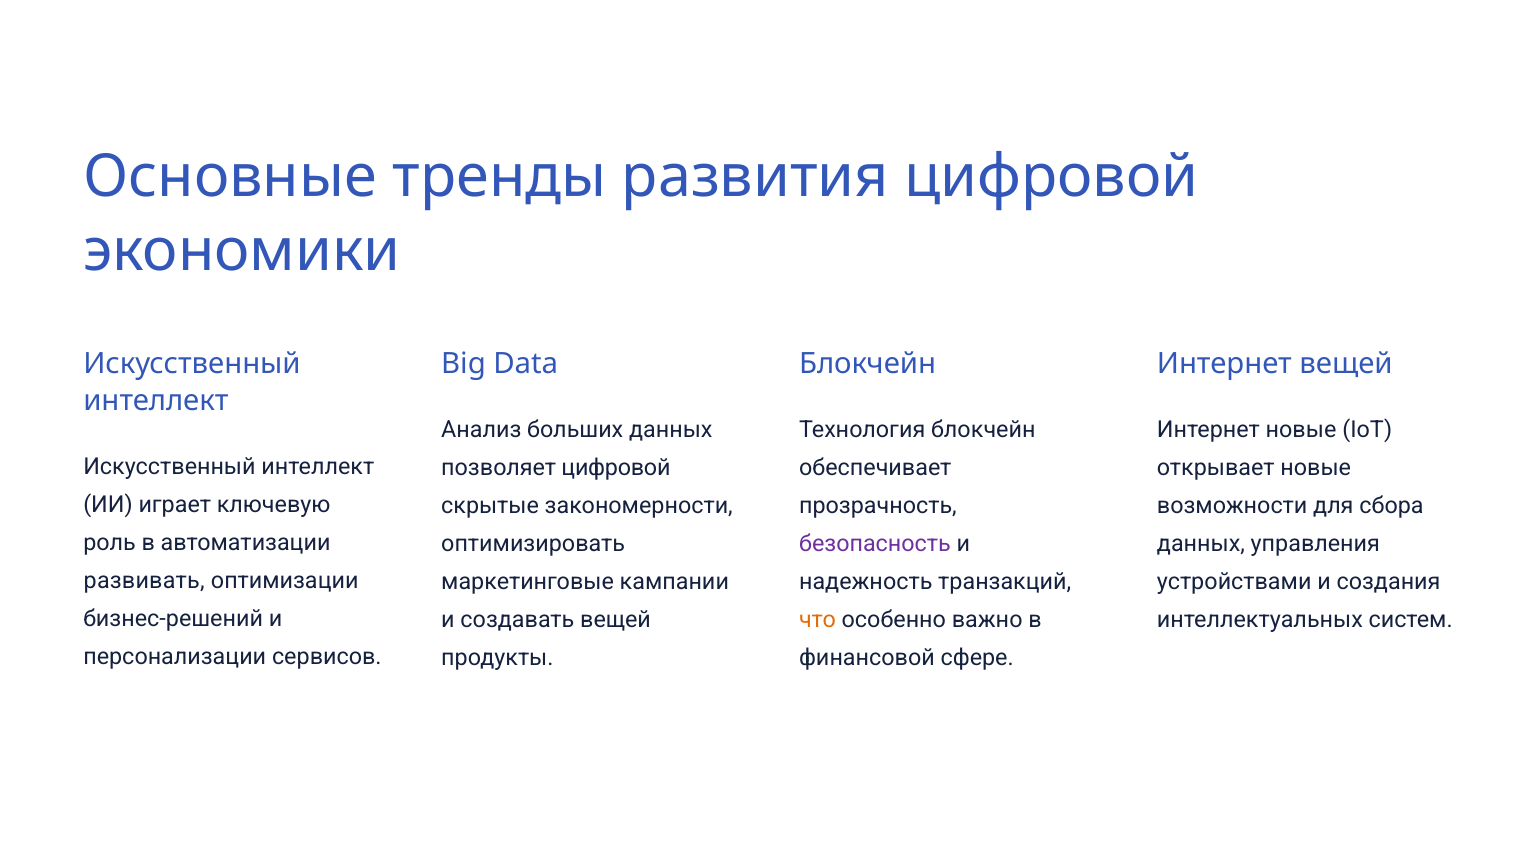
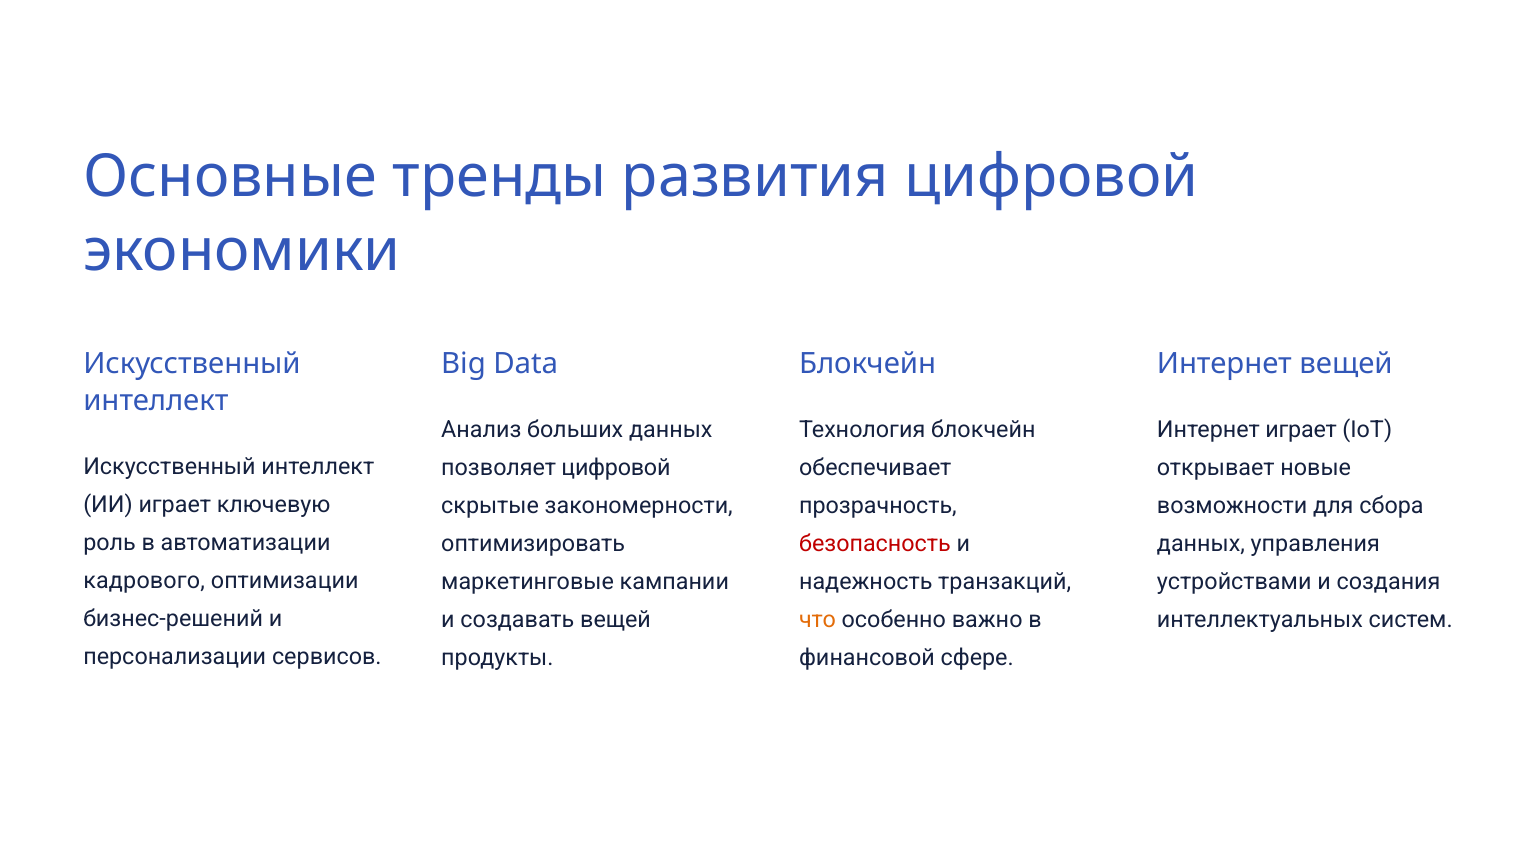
Интернет новые: новые -> играет
безопасность colour: purple -> red
развивать: развивать -> кадрового
